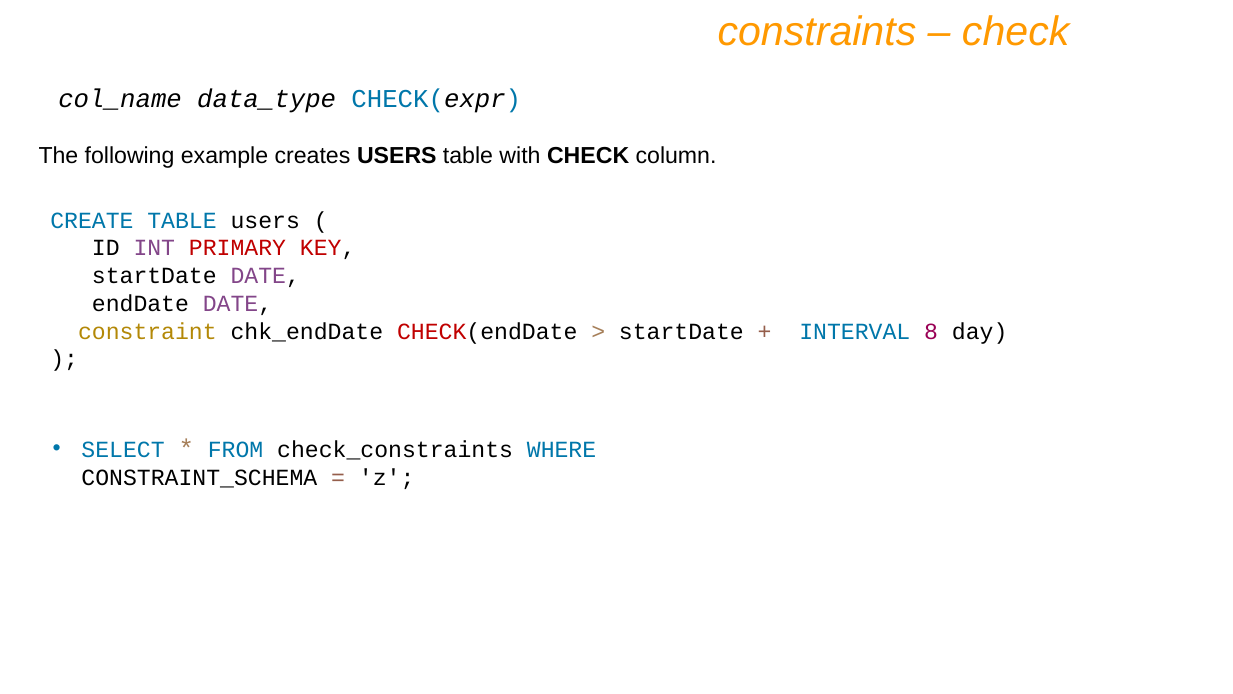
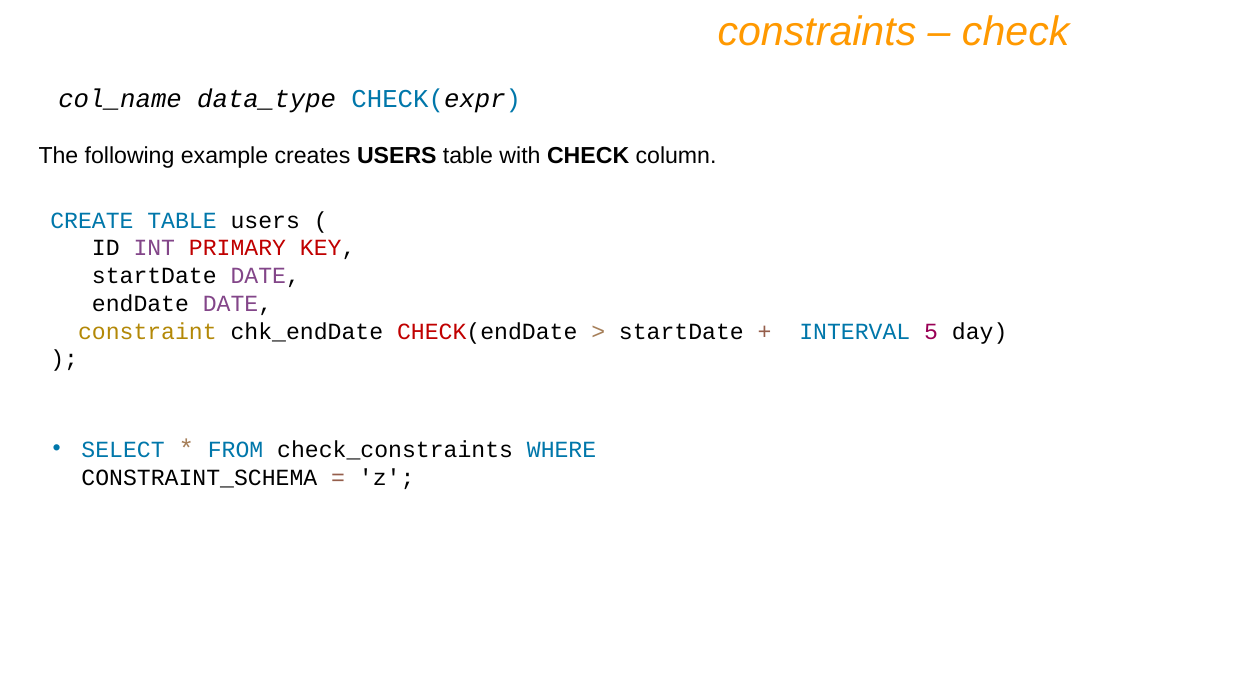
8: 8 -> 5
